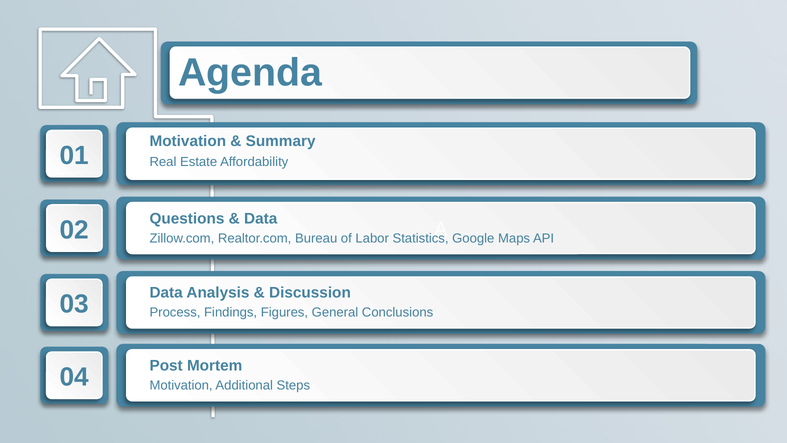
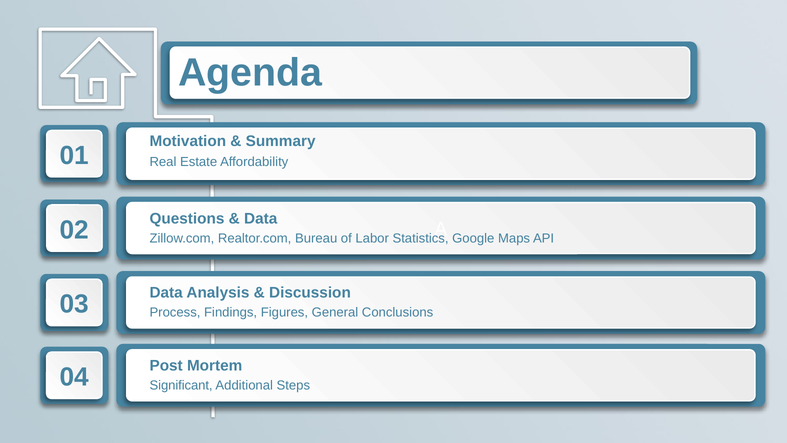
Motivation at (181, 385): Motivation -> Significant
